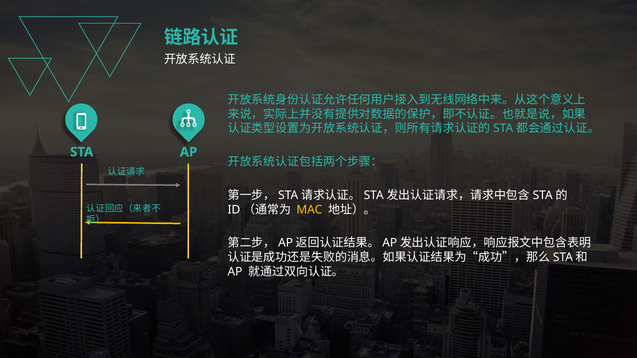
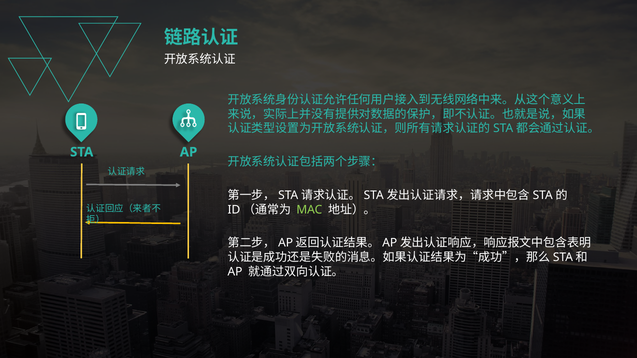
MAC colour: yellow -> light green
